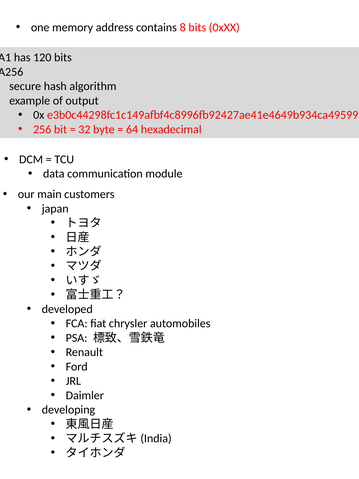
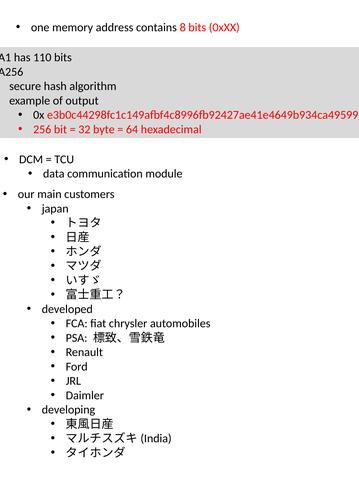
120: 120 -> 110
